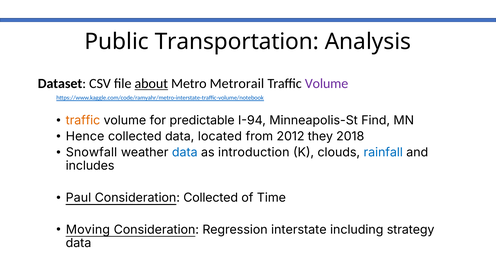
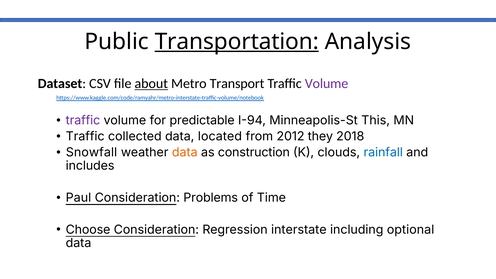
Transportation underline: none -> present
Metrorail: Metrorail -> Transport
traffic at (83, 121) colour: orange -> purple
Find: Find -> This
Hence at (85, 137): Hence -> Traffic
data at (185, 152) colour: blue -> orange
introduction: introduction -> construction
Consideration Collected: Collected -> Problems
Moving: Moving -> Choose
strategy: strategy -> optional
